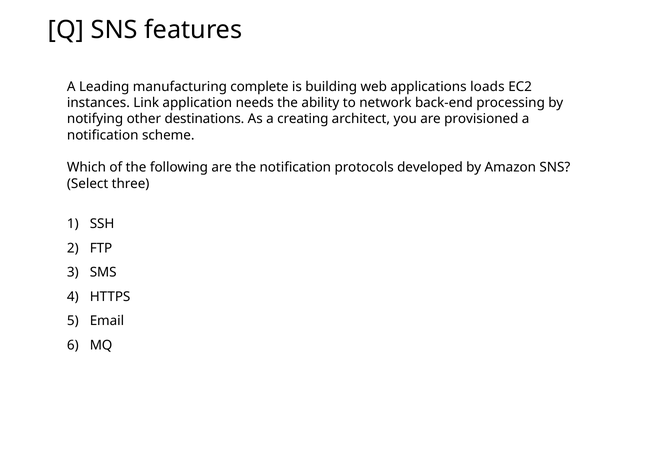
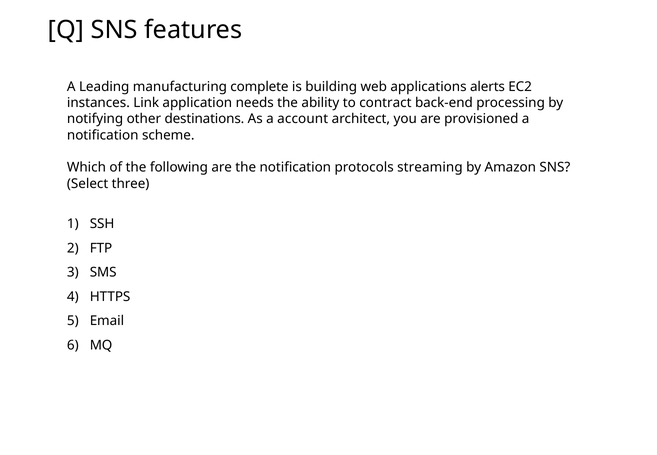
loads: loads -> alerts
network: network -> contract
creating: creating -> account
developed: developed -> streaming
